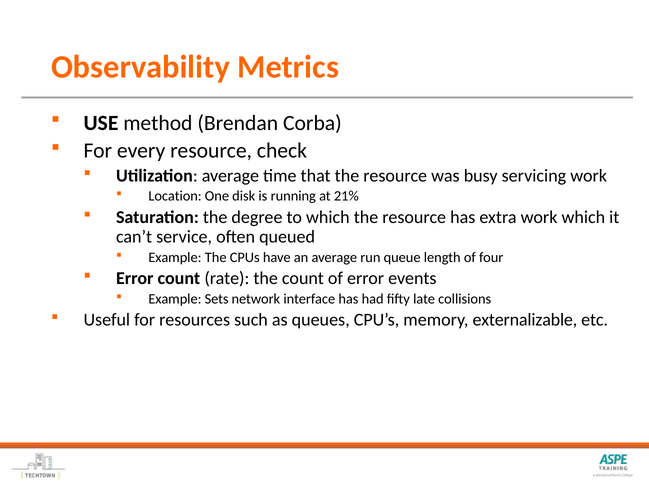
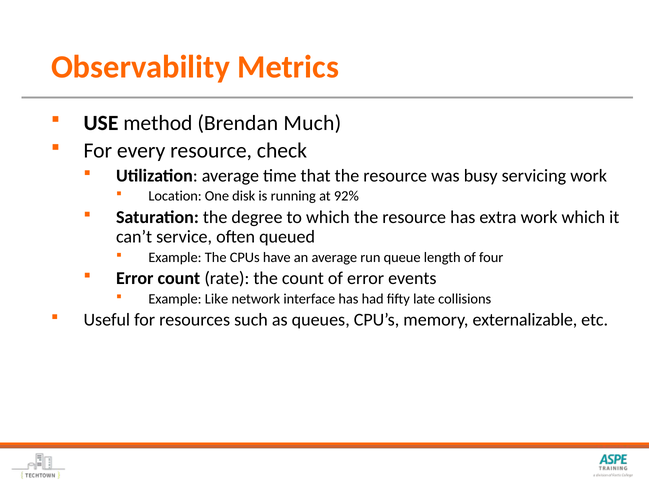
Corba: Corba -> Much
21%: 21% -> 92%
Sets: Sets -> Like
